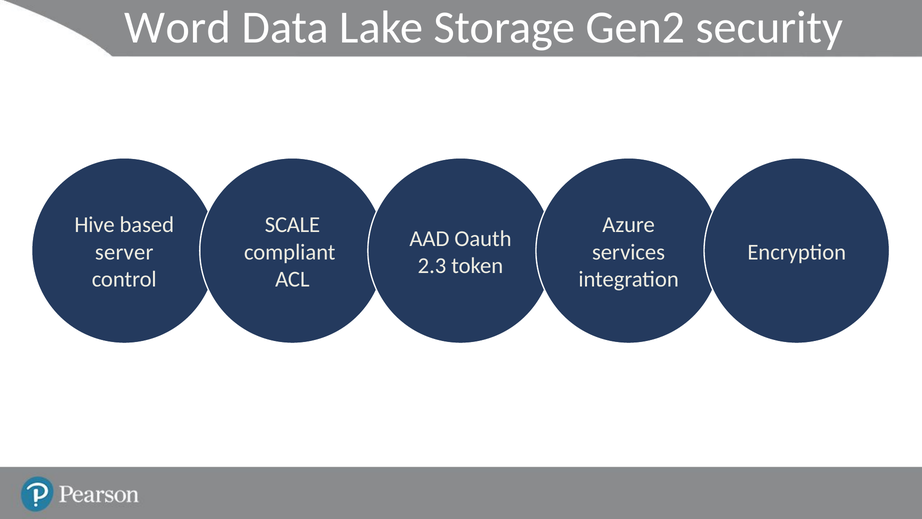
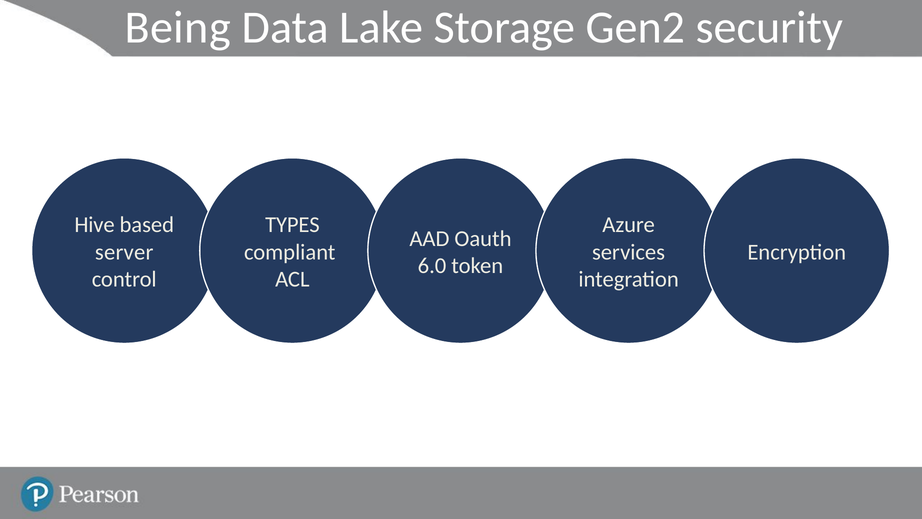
Word: Word -> Being
SCALE: SCALE -> TYPES
2.3: 2.3 -> 6.0
